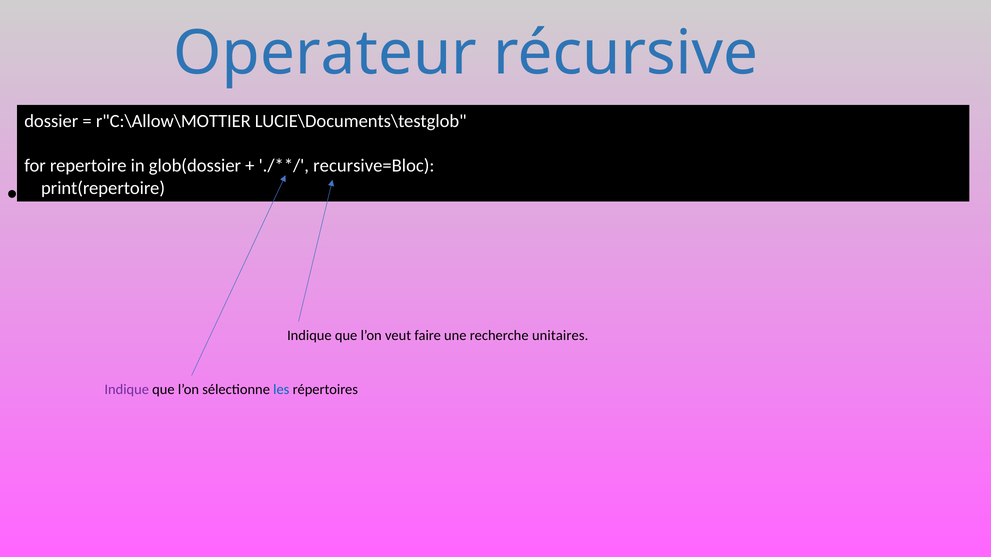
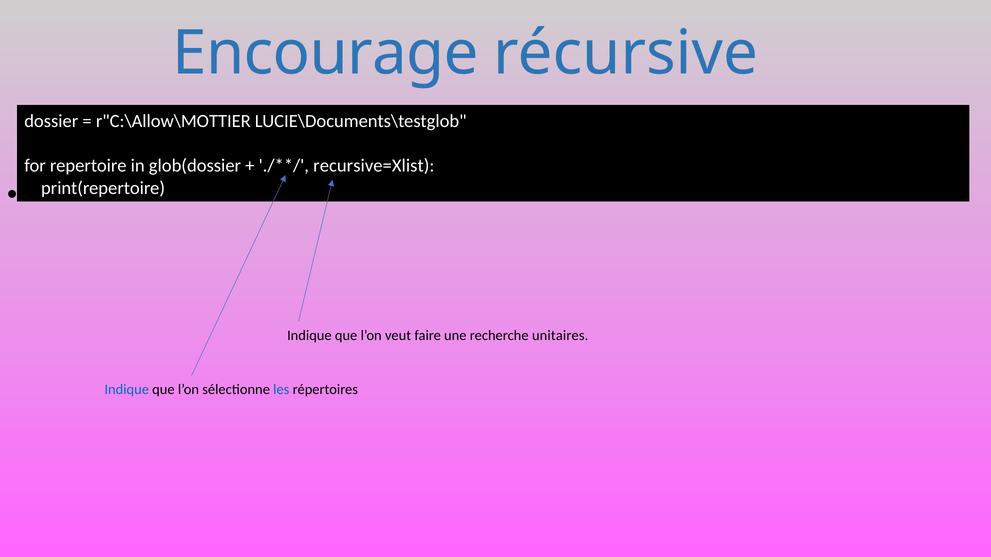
Operateur: Operateur -> Encourage
recursive=Bloc: recursive=Bloc -> recursive=Xlist
Indique at (127, 390) colour: purple -> blue
